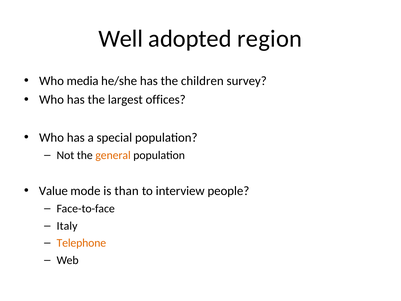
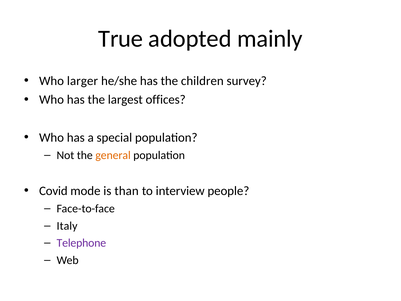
Well: Well -> True
region: region -> mainly
media: media -> larger
Value: Value -> Covid
Telephone colour: orange -> purple
